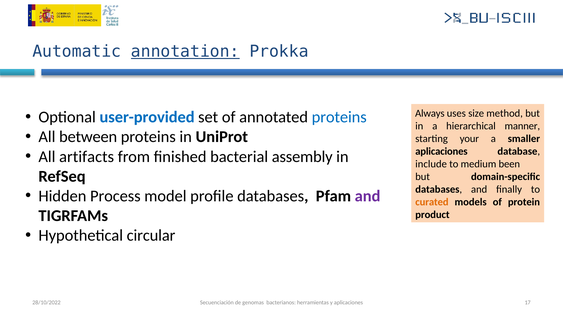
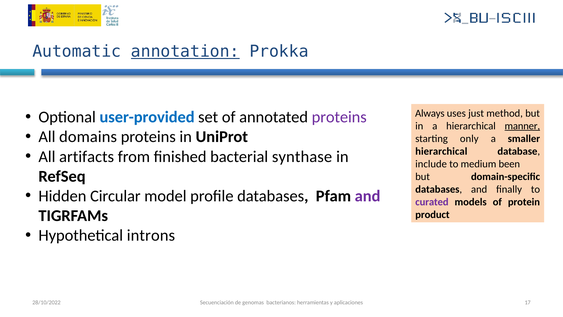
proteins at (339, 117) colour: blue -> purple
size: size -> just
manner underline: none -> present
between: between -> domains
your: your -> only
aplicaciones at (441, 151): aplicaciones -> hierarchical
assembly: assembly -> synthase
Process: Process -> Circular
curated colour: orange -> purple
circular: circular -> introns
